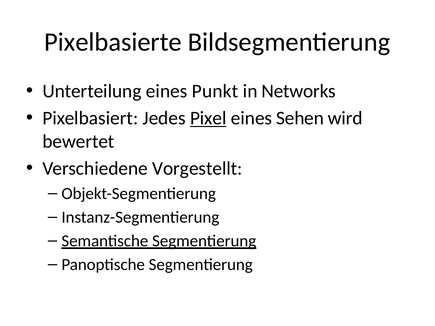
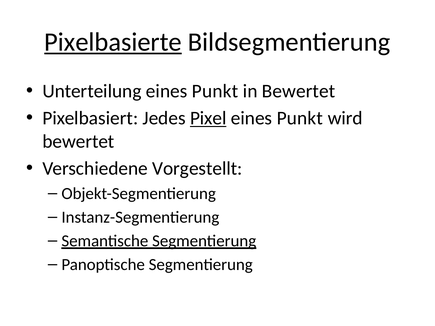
Pixelbasierte underline: none -> present
in Networks: Networks -> Bewertet
Sehen at (300, 118): Sehen -> Punkt
